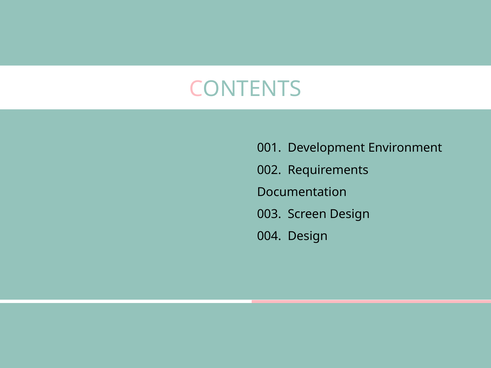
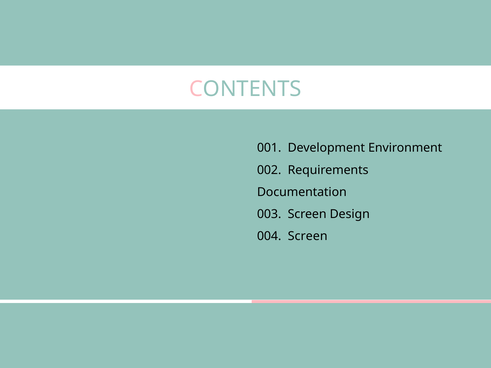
004 Design: Design -> Screen
